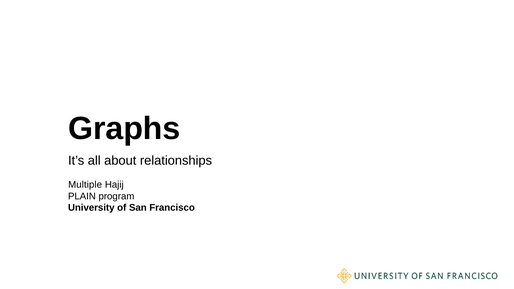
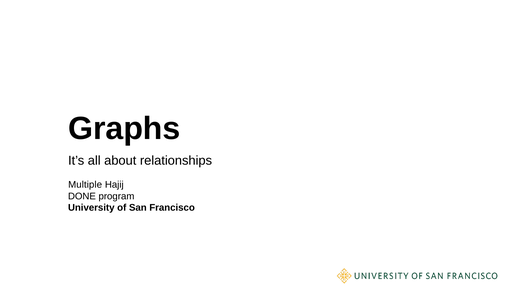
PLAIN: PLAIN -> DONE
